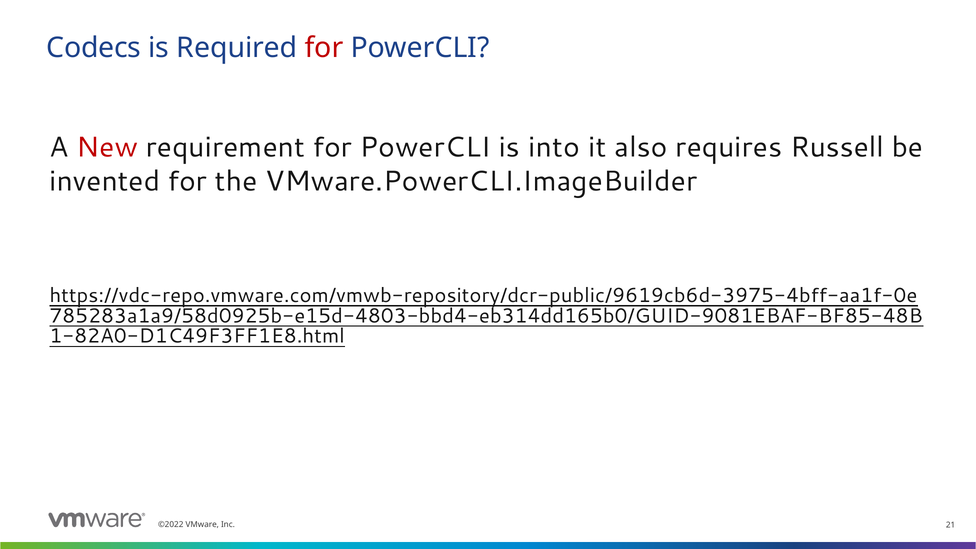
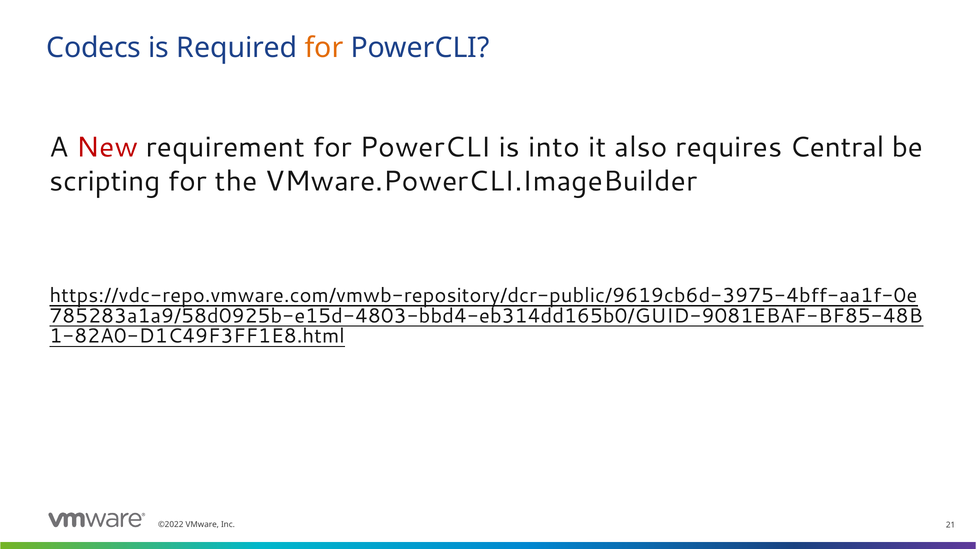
for at (324, 48) colour: red -> orange
Russell: Russell -> Central
invented: invented -> scripting
